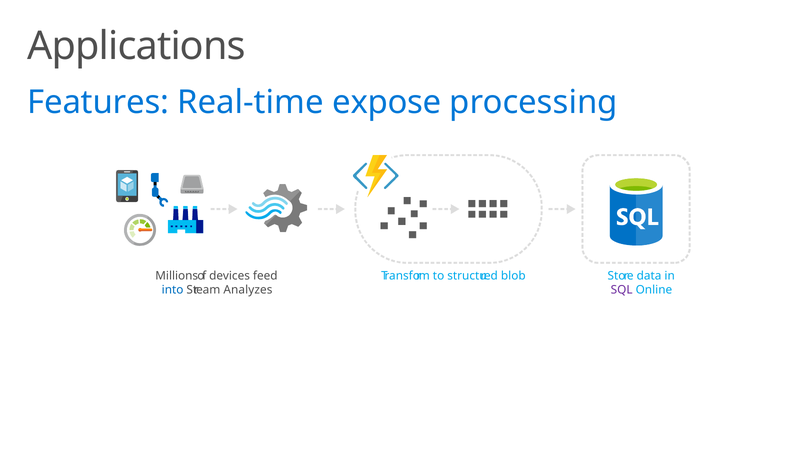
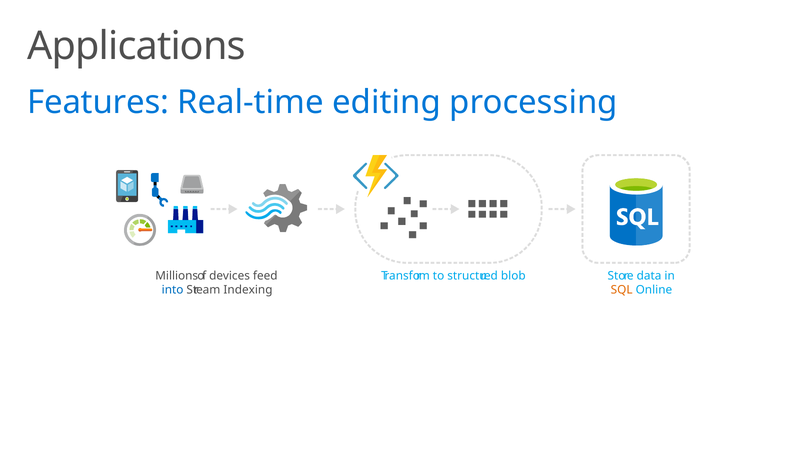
expose: expose -> editing
Analyzes: Analyzes -> Indexing
SQL colour: purple -> orange
